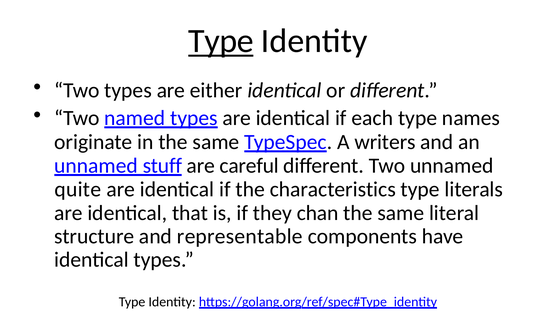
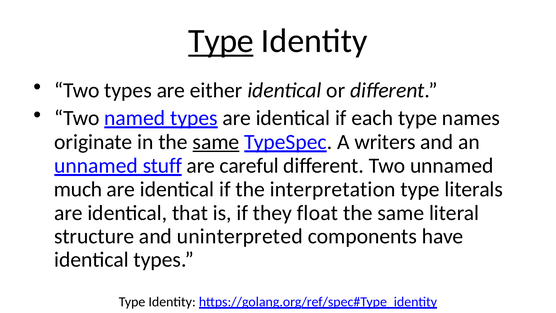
same at (216, 142) underline: none -> present
quite: quite -> much
characteristics: characteristics -> interpretation
chan: chan -> float
representable: representable -> uninterpreted
